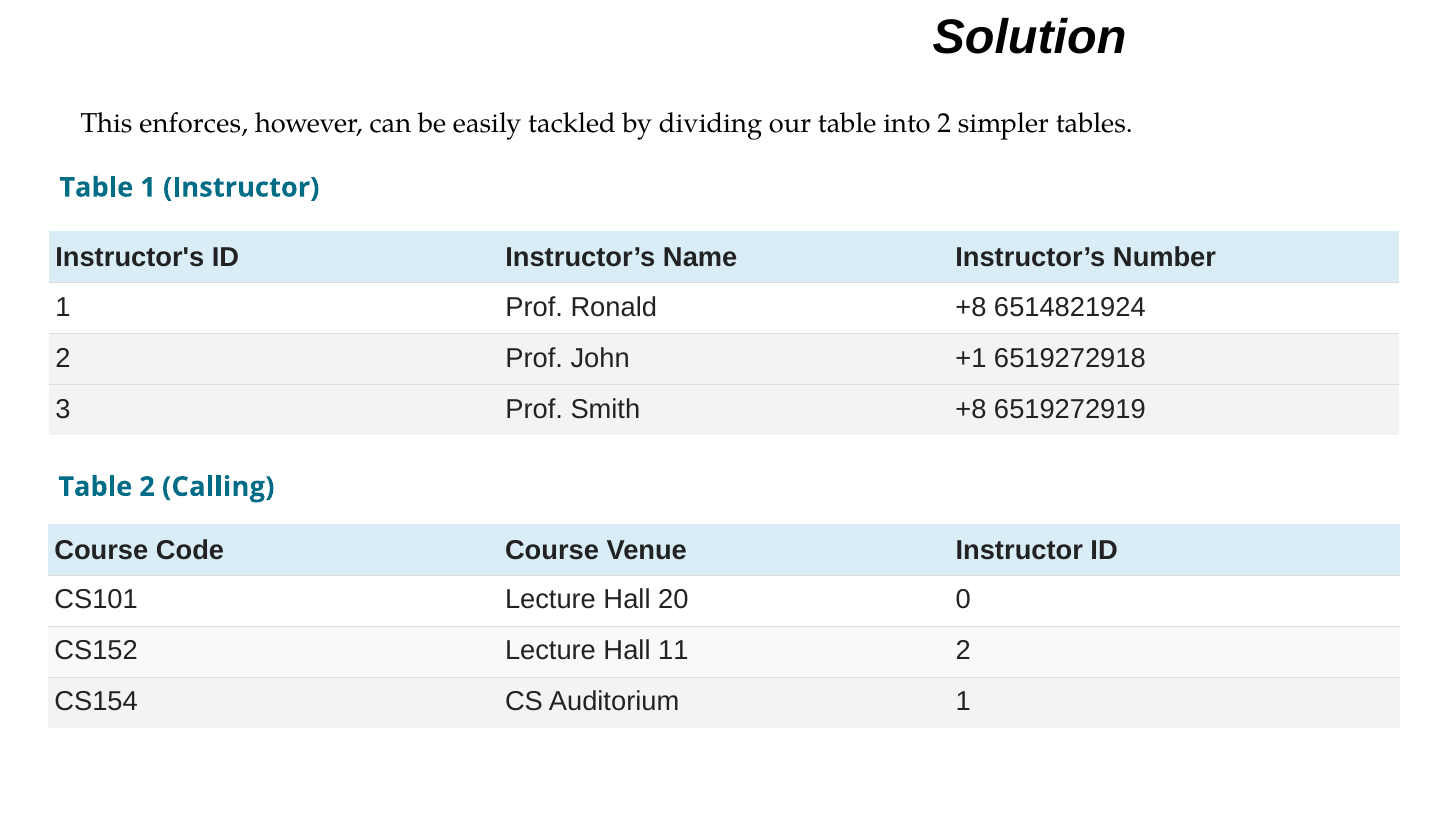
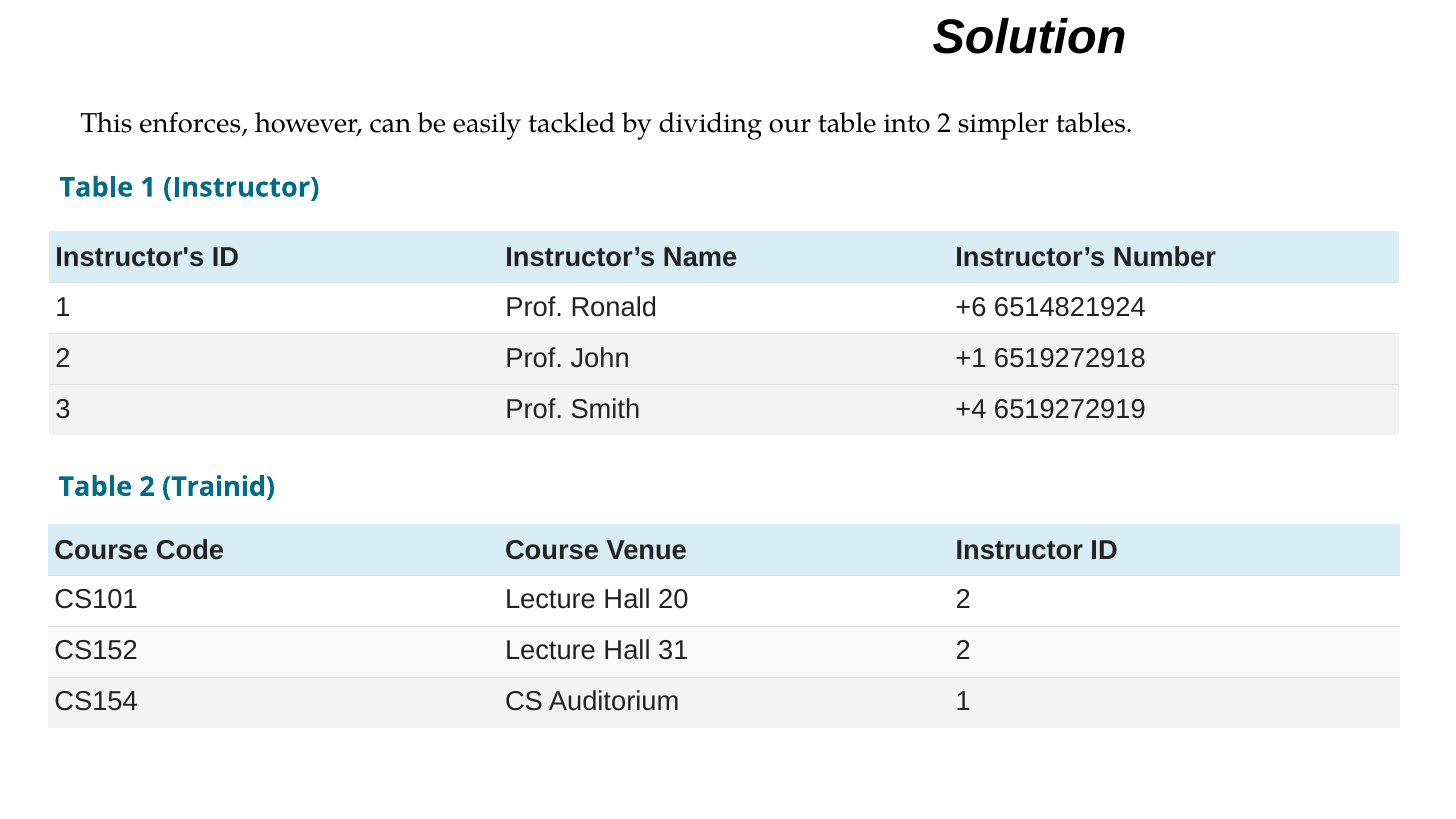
Ronald +8: +8 -> +6
Smith +8: +8 -> +4
Calling: Calling -> Trainid
20 0: 0 -> 2
11: 11 -> 31
